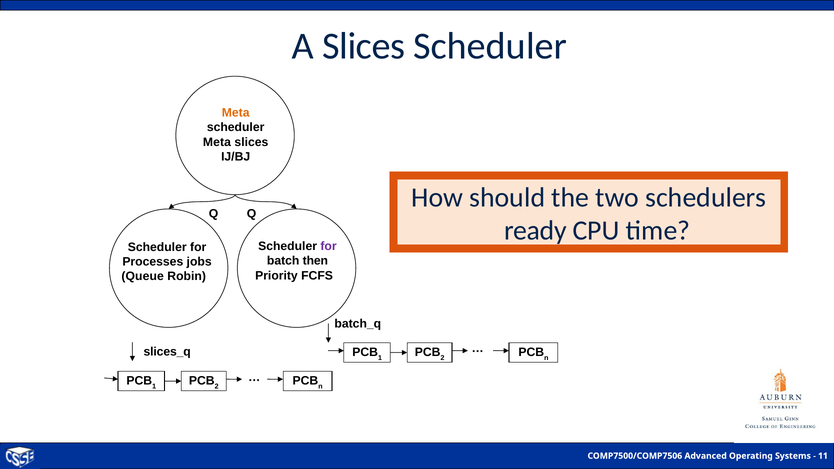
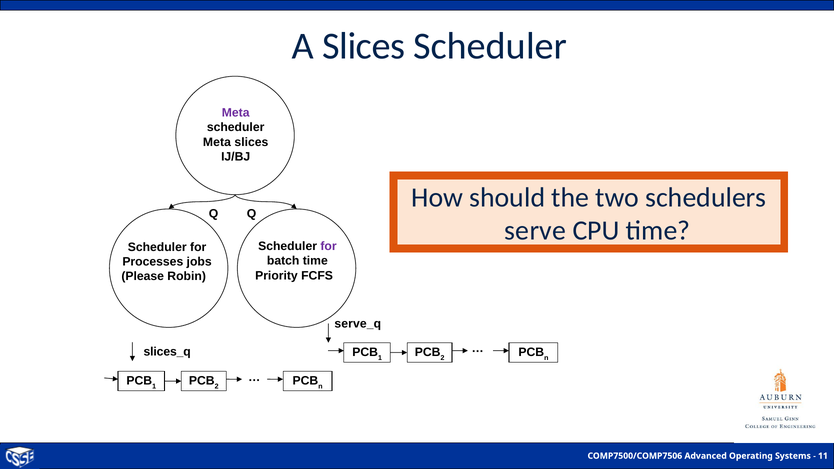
Meta at (236, 113) colour: orange -> purple
ready: ready -> serve
batch then: then -> time
Queue: Queue -> Please
batch_q: batch_q -> serve_q
